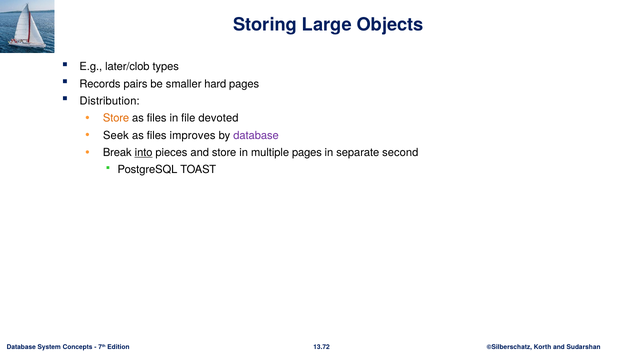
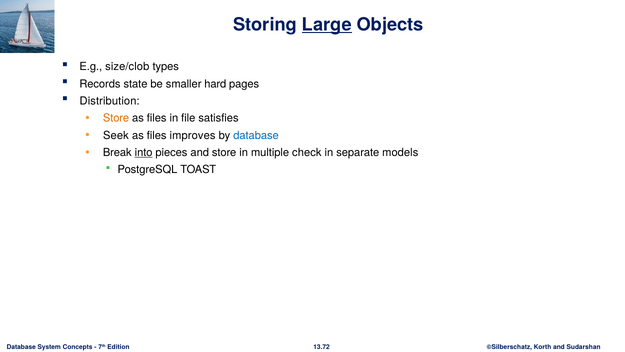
Large underline: none -> present
later/clob: later/clob -> size/clob
pairs: pairs -> state
devoted: devoted -> satisfies
database at (256, 135) colour: purple -> blue
multiple pages: pages -> check
second: second -> models
